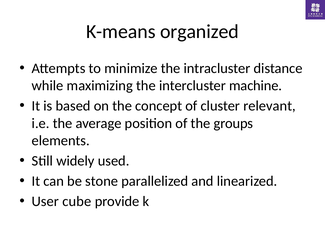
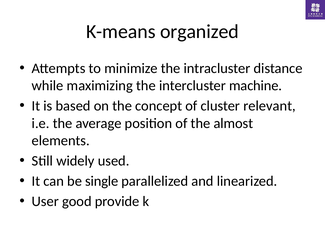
groups: groups -> almost
stone: stone -> single
cube: cube -> good
